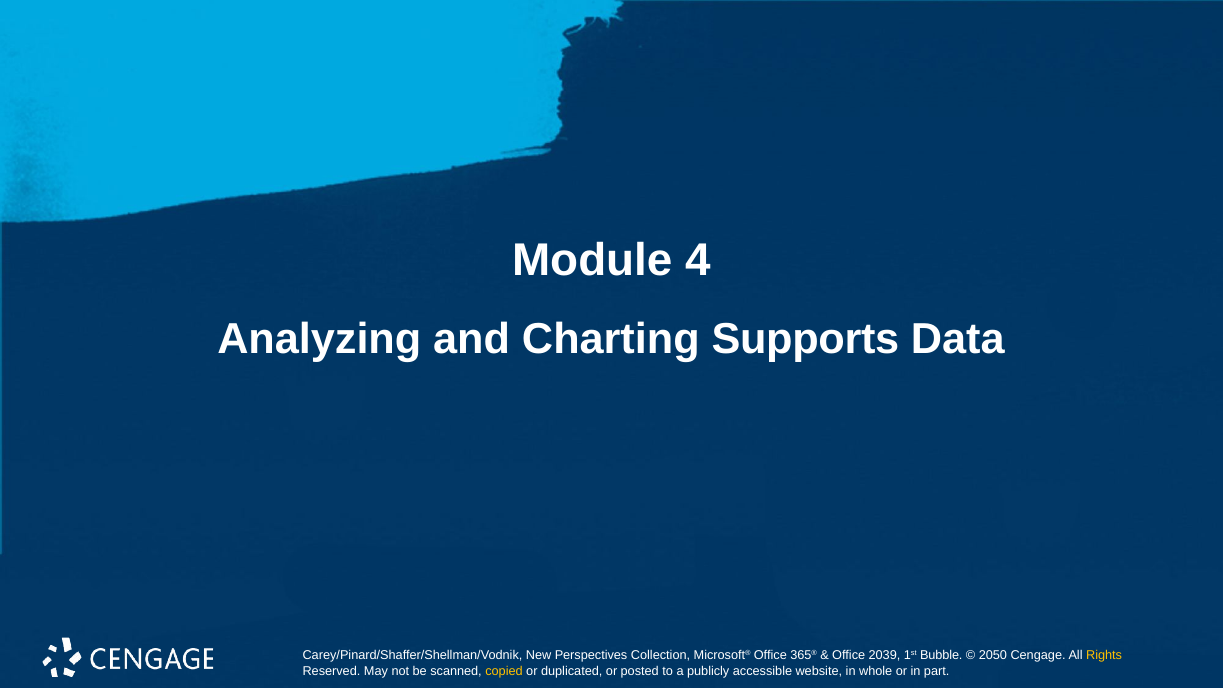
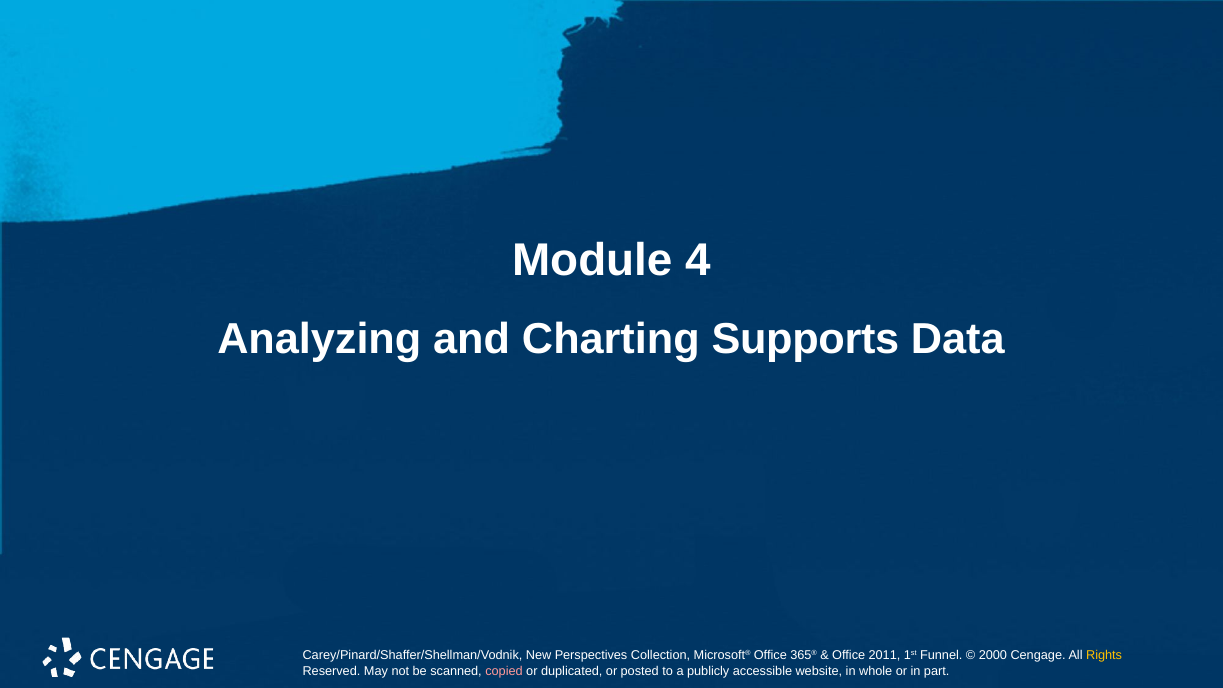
2039: 2039 -> 2011
Bubble: Bubble -> Funnel
2050: 2050 -> 2000
copied colour: yellow -> pink
